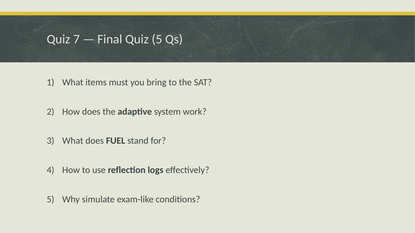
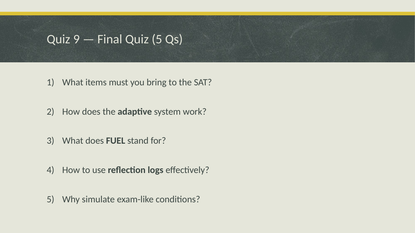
7: 7 -> 9
